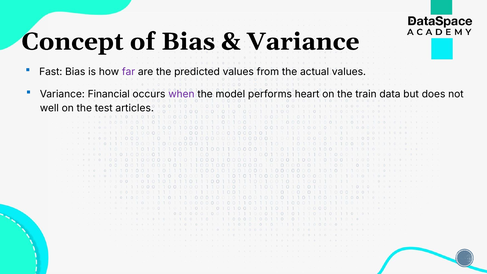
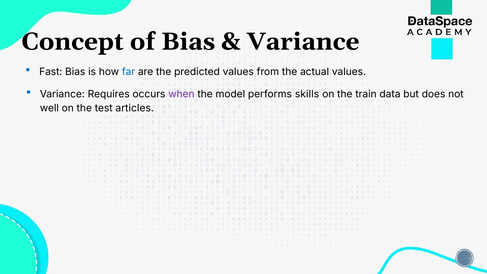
far colour: purple -> blue
Financial: Financial -> Requires
heart: heart -> skills
